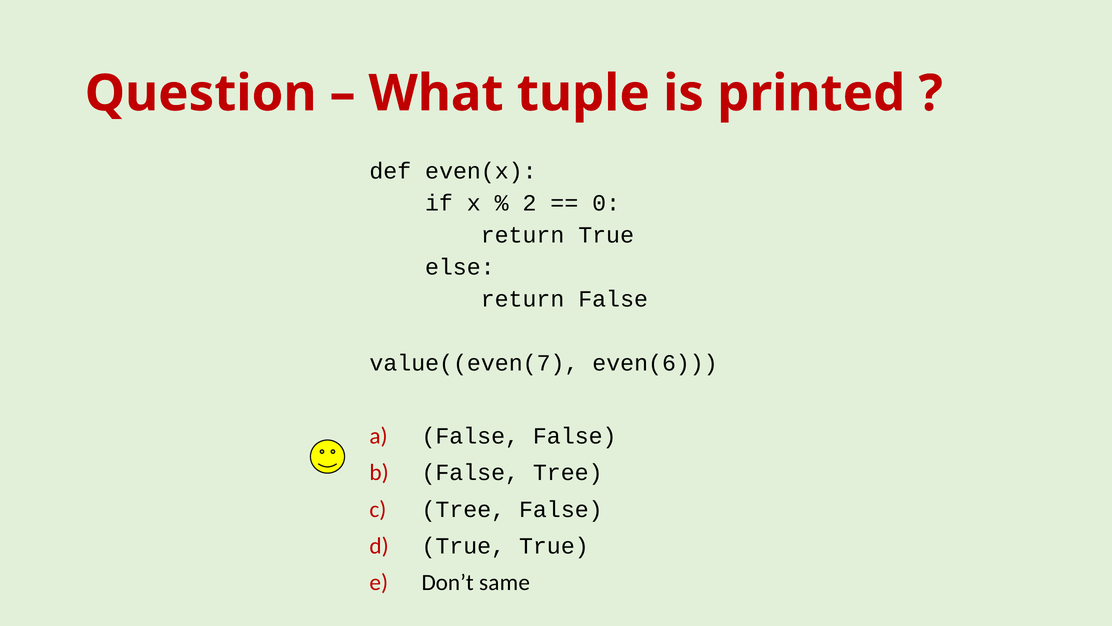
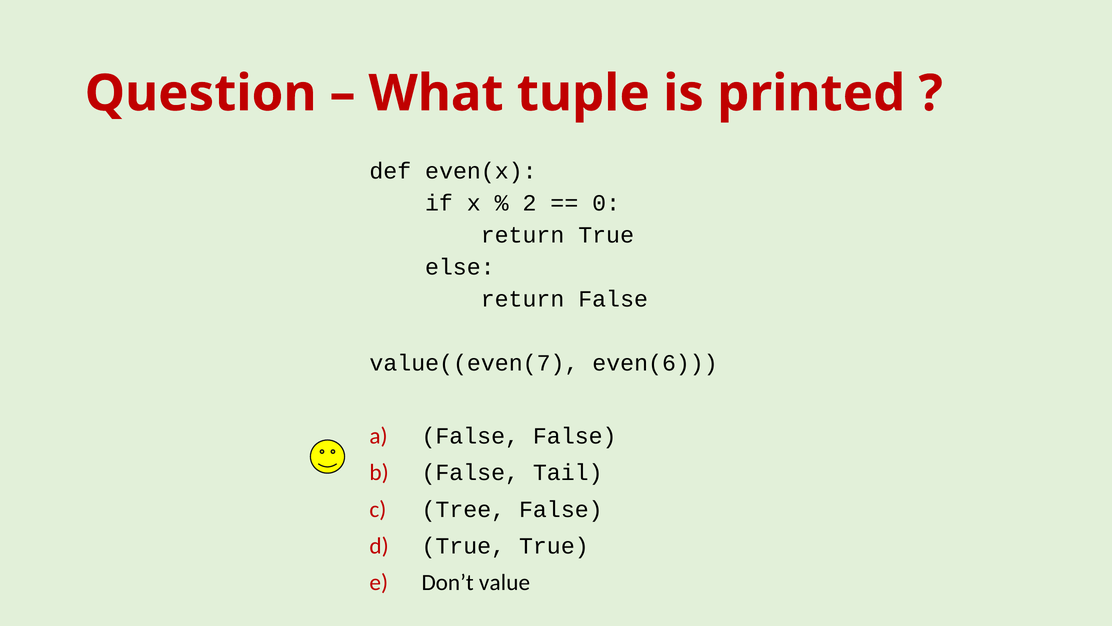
False Tree: Tree -> Tail
same: same -> value
